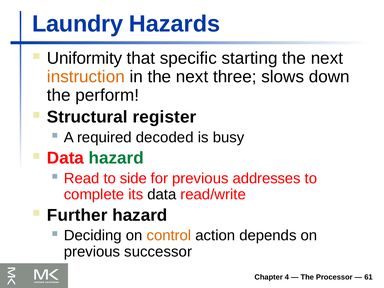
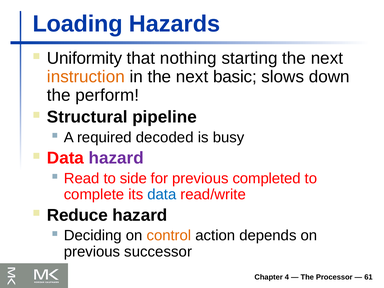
Laundry: Laundry -> Loading
specific: specific -> nothing
three: three -> basic
register: register -> pipeline
hazard at (116, 158) colour: green -> purple
addresses: addresses -> completed
data at (162, 194) colour: black -> blue
Further: Further -> Reduce
